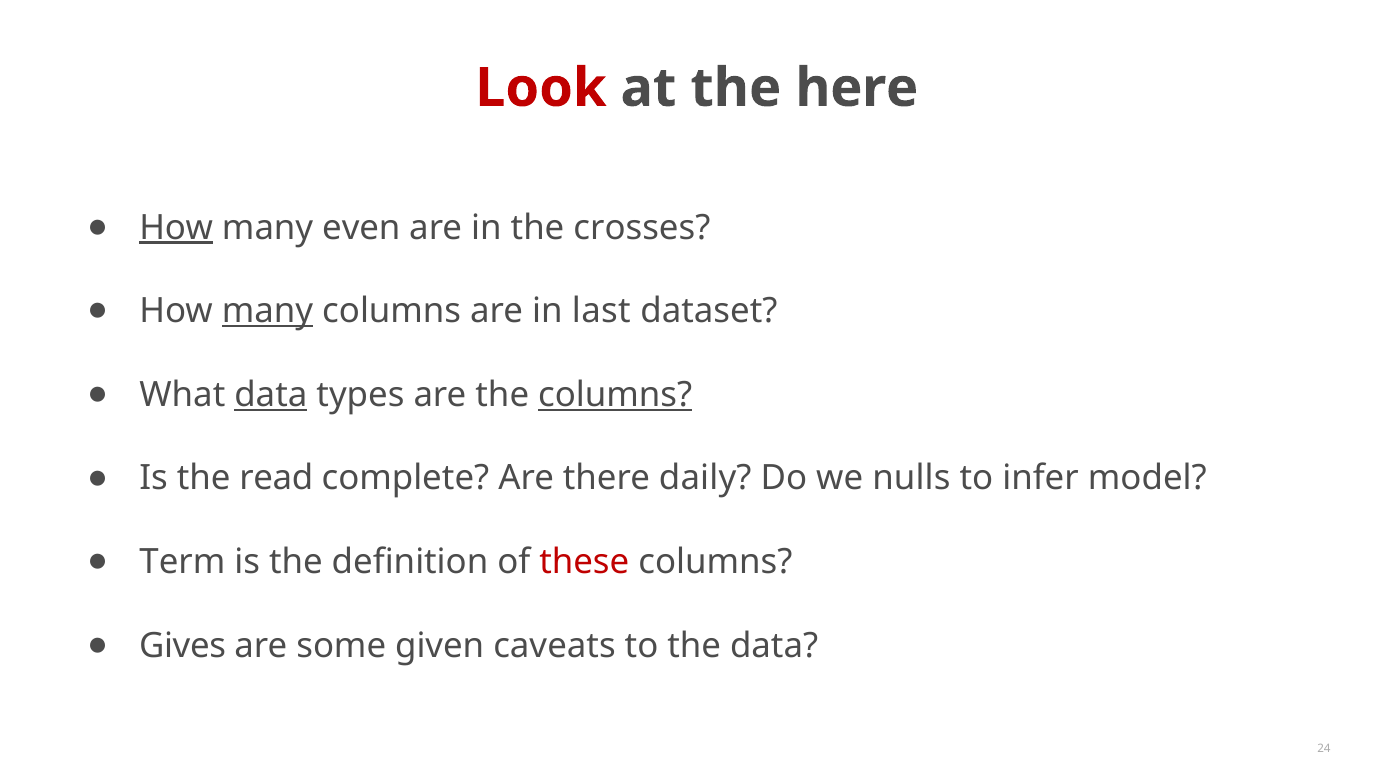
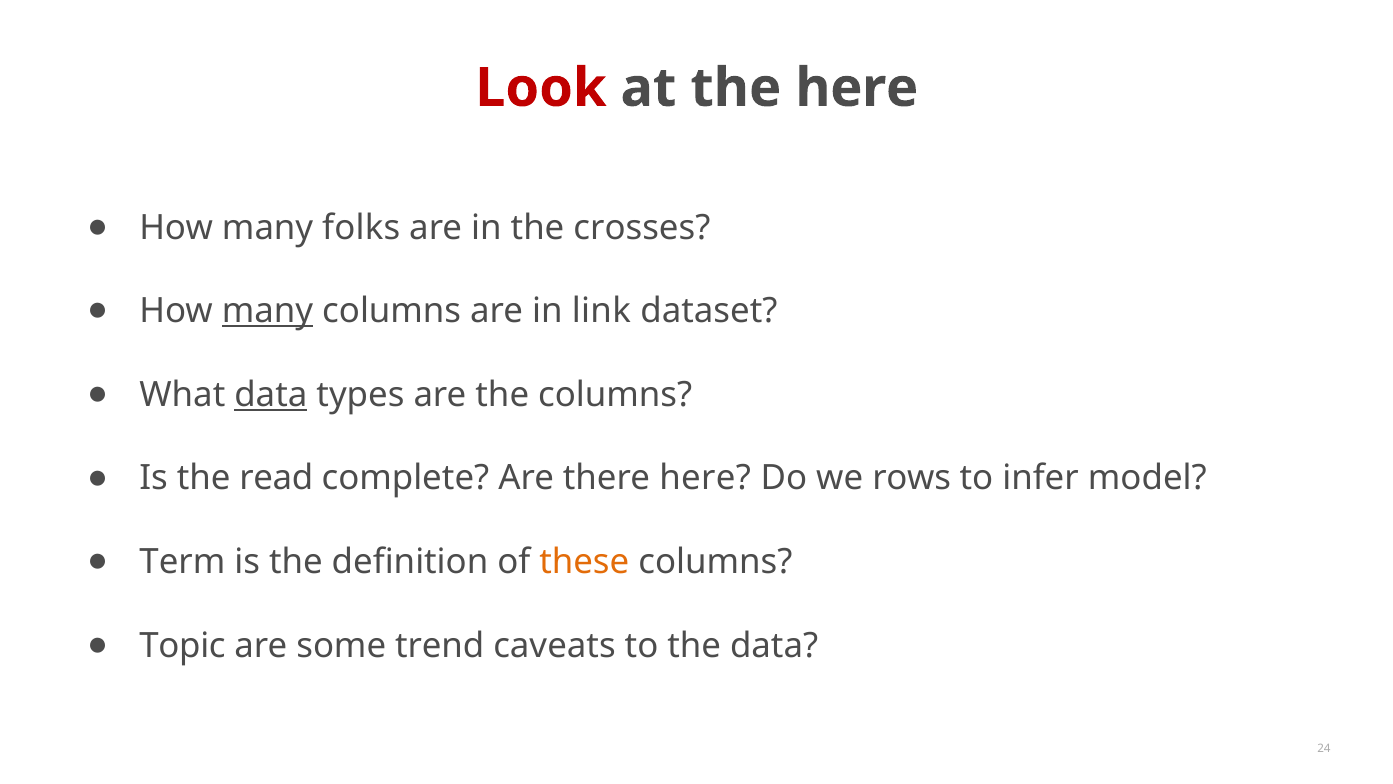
How at (176, 227) underline: present -> none
even: even -> folks
last: last -> link
columns at (615, 395) underline: present -> none
there daily: daily -> here
nulls: nulls -> rows
these colour: red -> orange
Gives: Gives -> Topic
given: given -> trend
